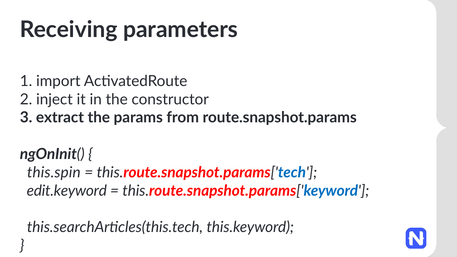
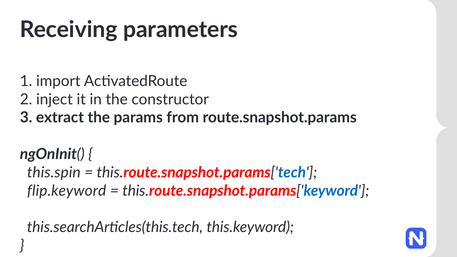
edit.keyword: edit.keyword -> flip.keyword
